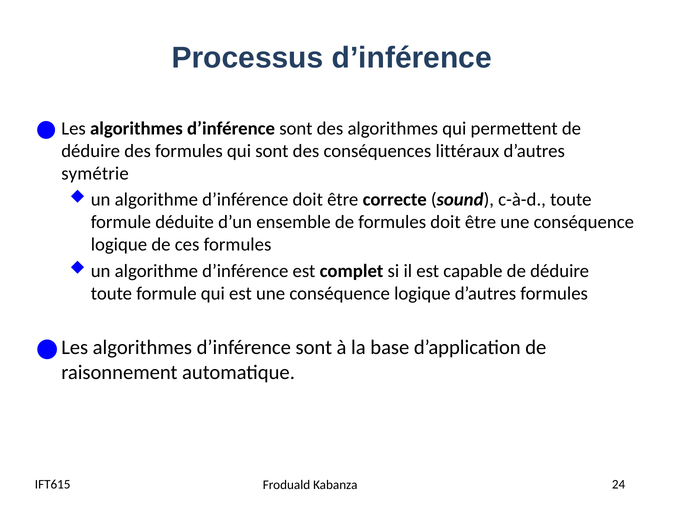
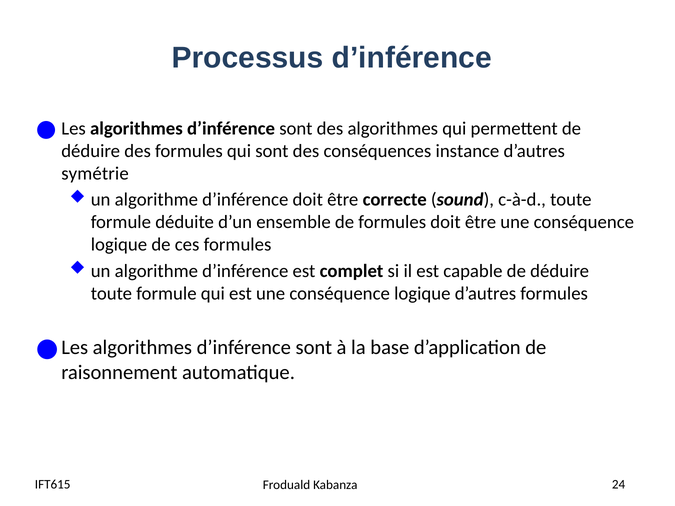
littéraux: littéraux -> instance
